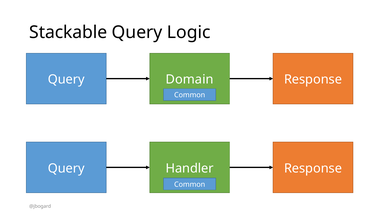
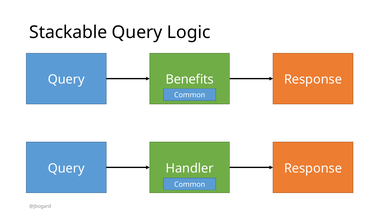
Domain: Domain -> Benefits
